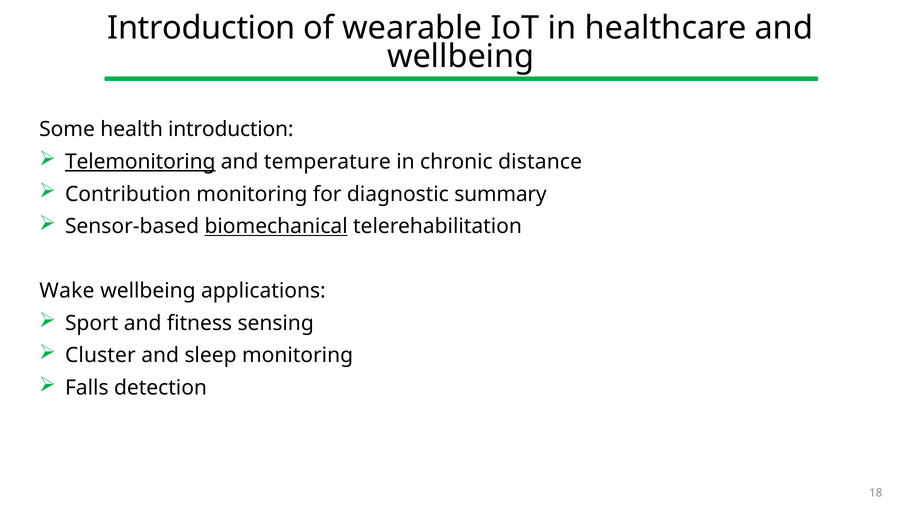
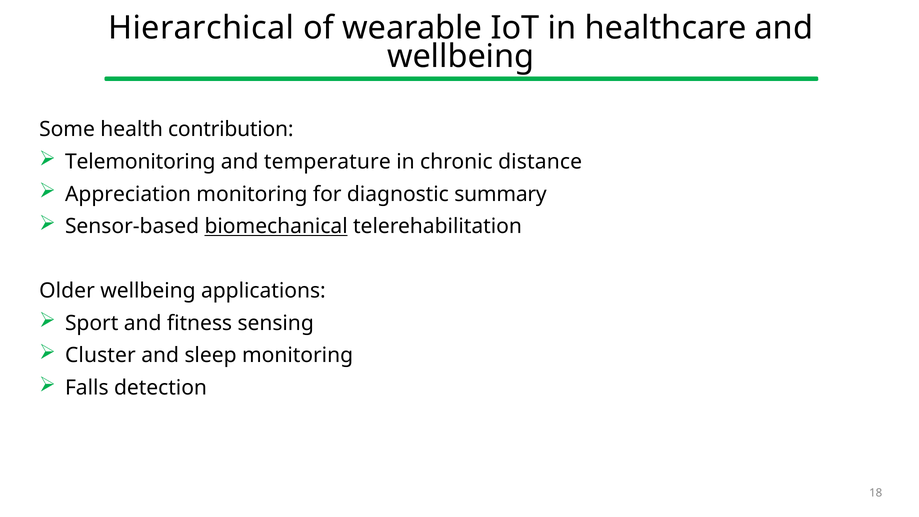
Introduction at (201, 28): Introduction -> Hierarchical
health introduction: introduction -> contribution
Telemonitoring underline: present -> none
Contribution: Contribution -> Appreciation
Wake: Wake -> Older
